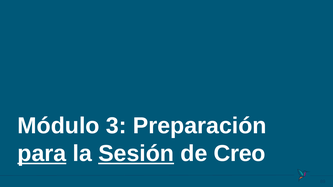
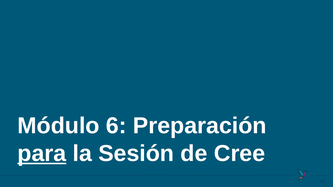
3: 3 -> 6
Sesión underline: present -> none
Creo: Creo -> Cree
